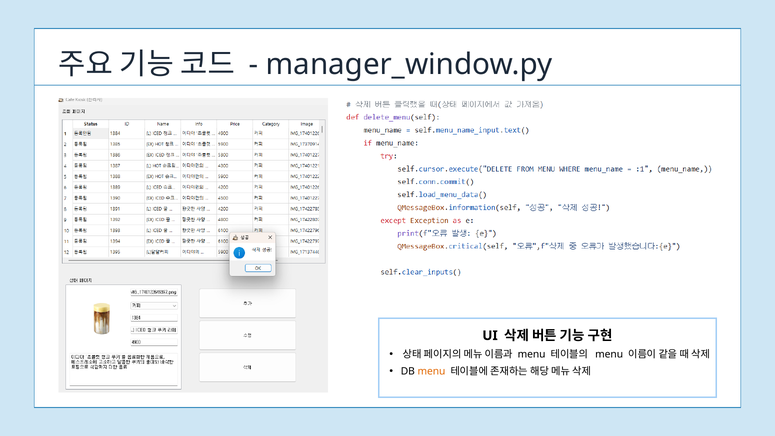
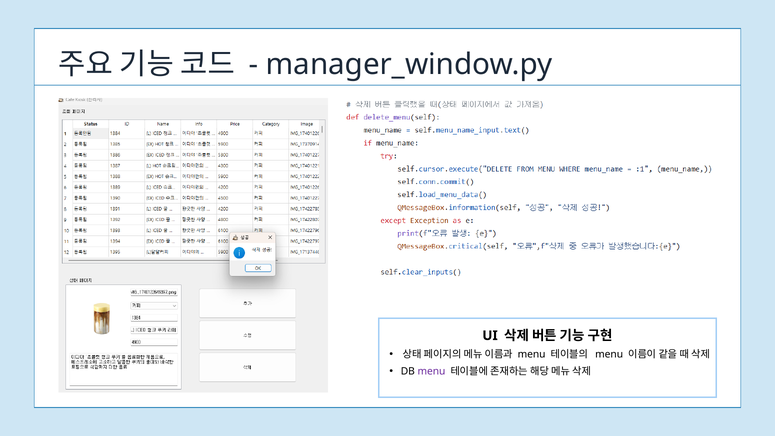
menu at (431, 371) colour: orange -> purple
